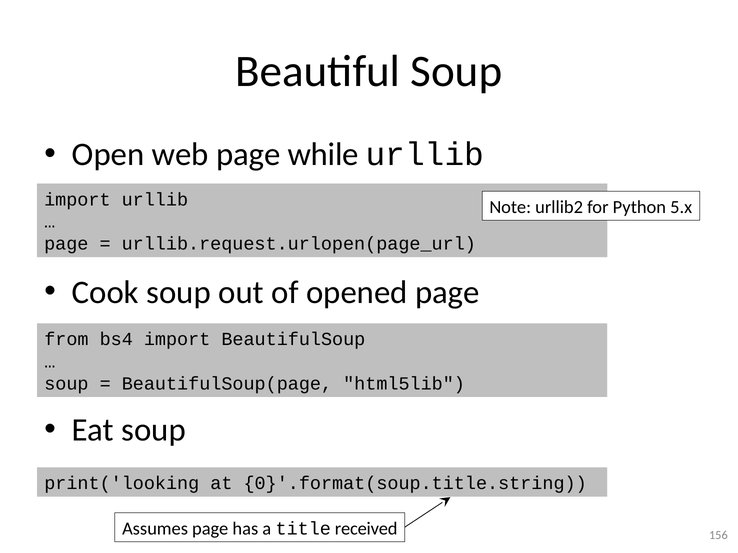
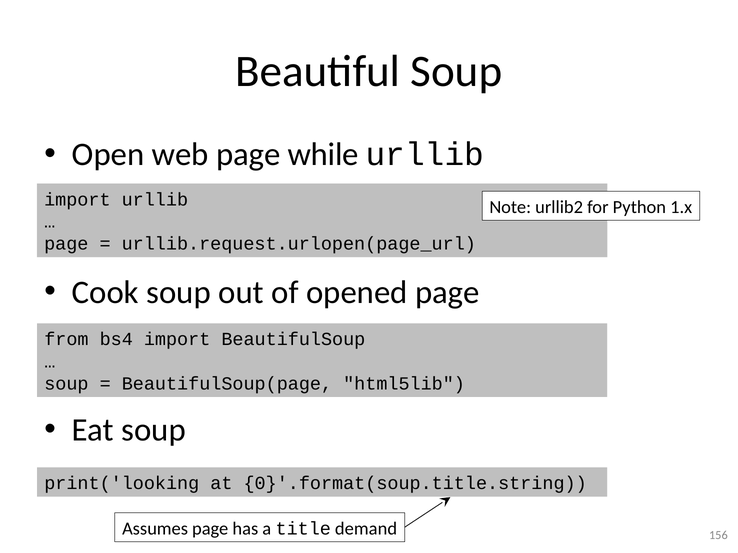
5.x: 5.x -> 1.x
received: received -> demand
